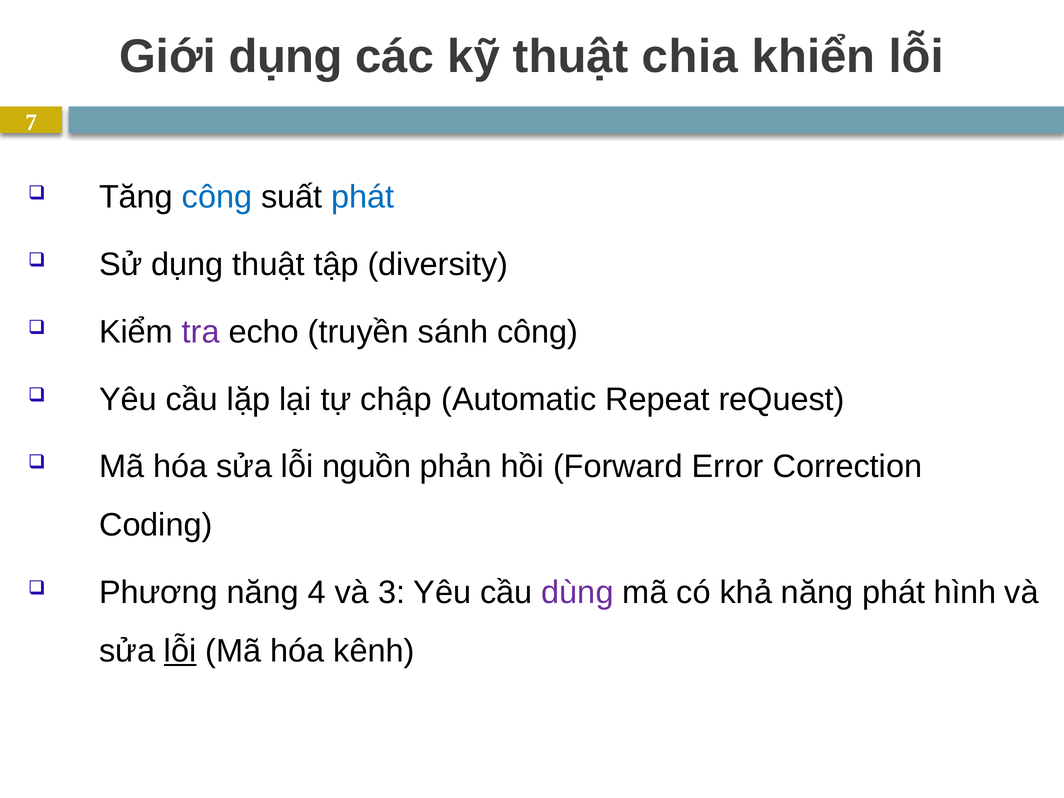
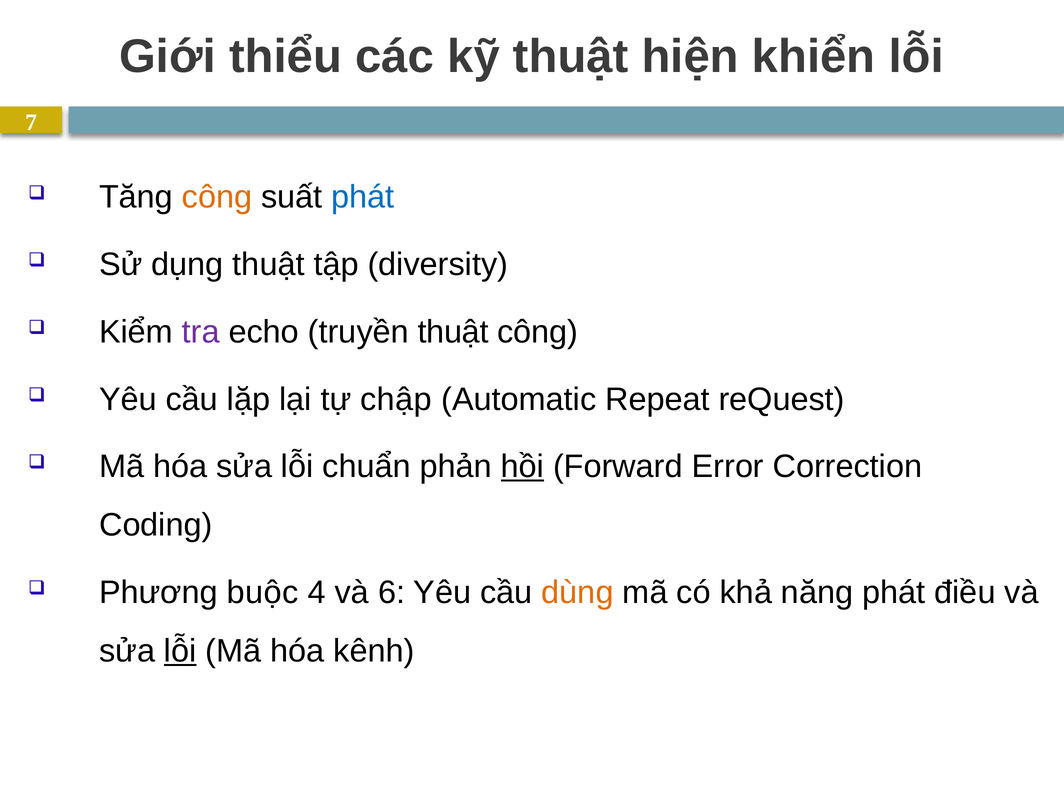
Giới dụng: dụng -> thiểu
chia: chia -> hiện
công at (217, 197) colour: blue -> orange
truyền sánh: sánh -> thuật
nguồn: nguồn -> chuẩn
hồi underline: none -> present
Phương năng: năng -> buộc
3: 3 -> 6
dùng colour: purple -> orange
hình: hình -> điều
